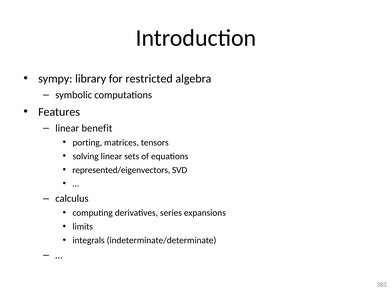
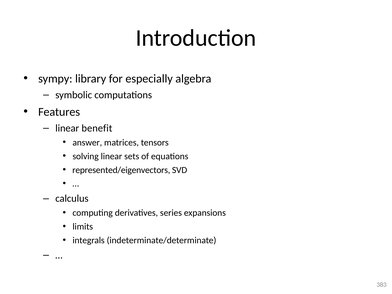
restricted: restricted -> especially
porting: porting -> answer
